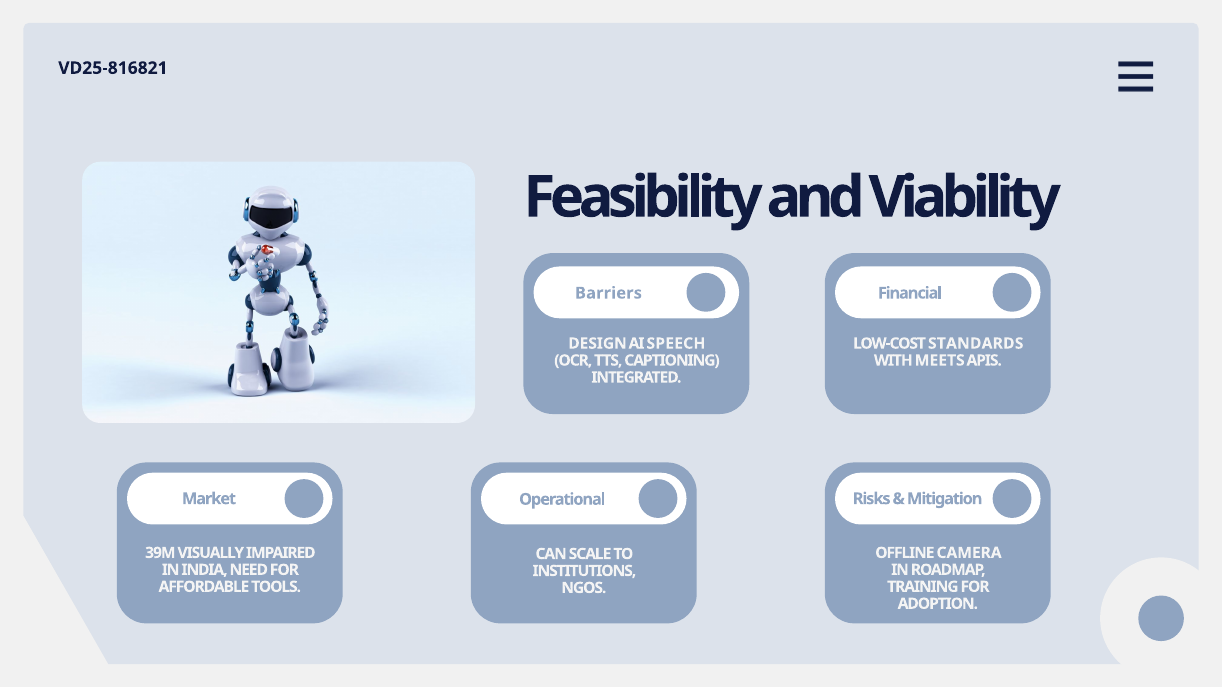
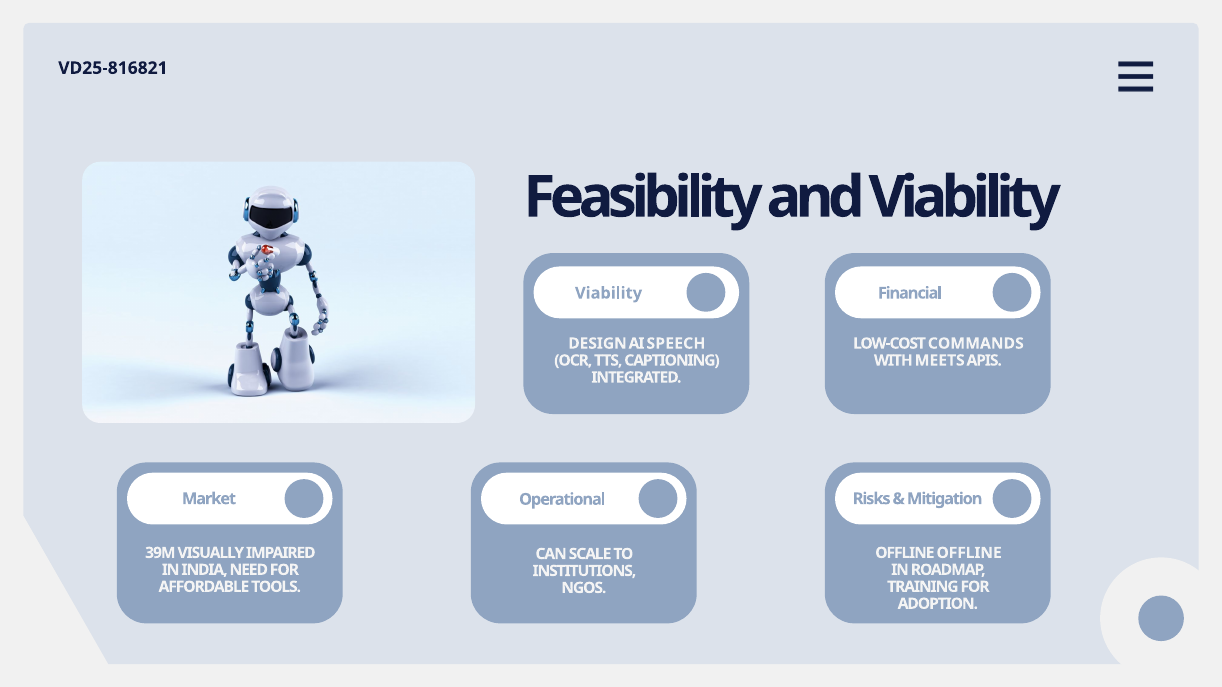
Barriers at (608, 293): Barriers -> Viability
STANDARDS: STANDARDS -> COMMANDS
OFFLINE CAMERA: CAMERA -> OFFLINE
